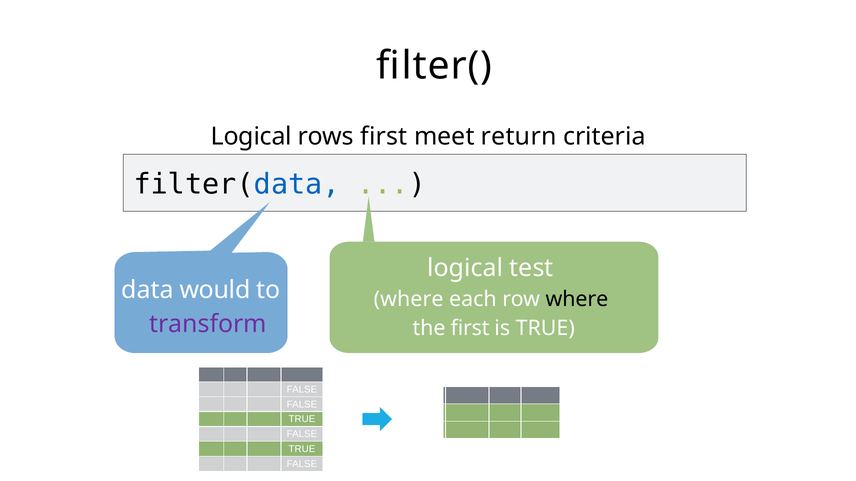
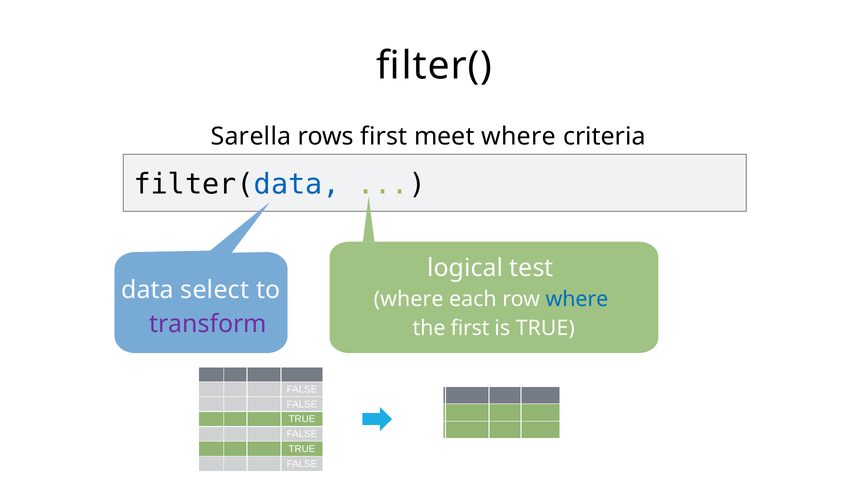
Logical at (251, 137): Logical -> Sarella
meet return: return -> where
would: would -> select
where at (577, 299) colour: black -> blue
